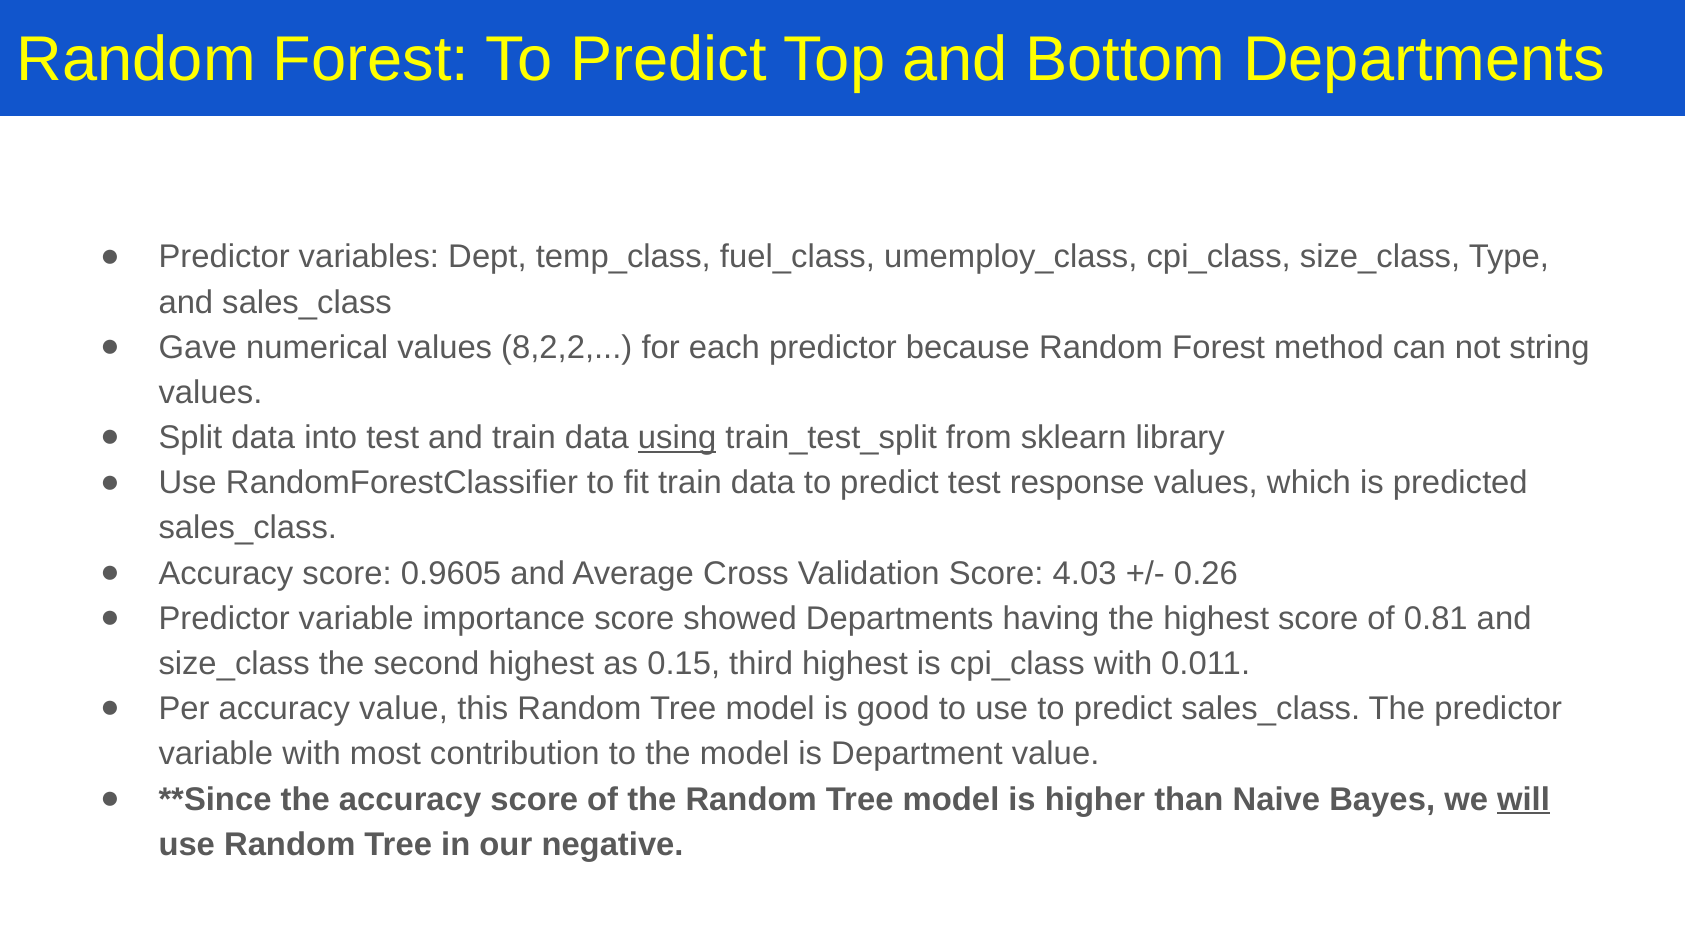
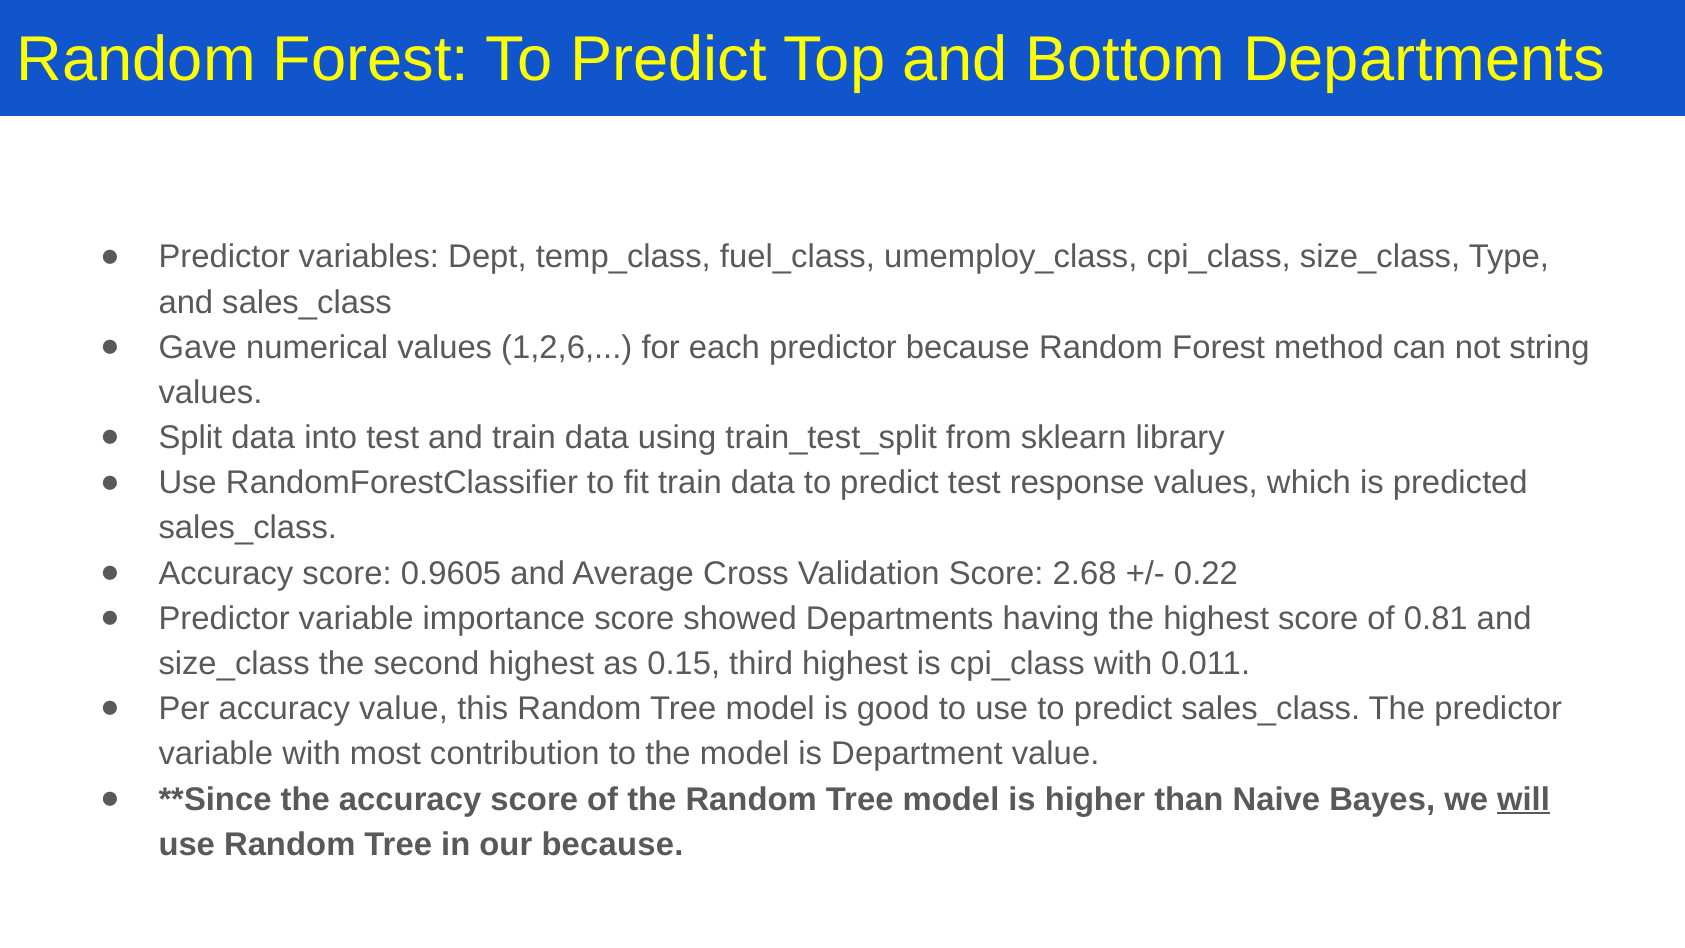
8,2,2: 8,2,2 -> 1,2,6
using underline: present -> none
4.03: 4.03 -> 2.68
0.26: 0.26 -> 0.22
our negative: negative -> because
